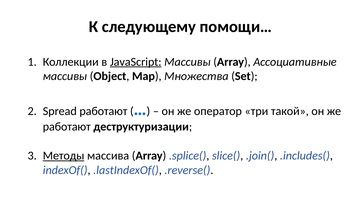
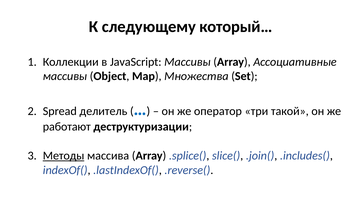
помощи…: помощи… -> который…
JavaScript underline: present -> none
Spread работают: работают -> делитель
